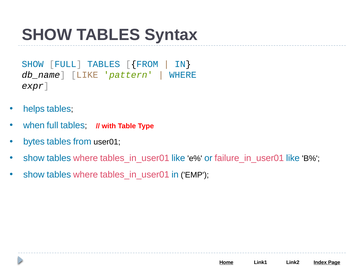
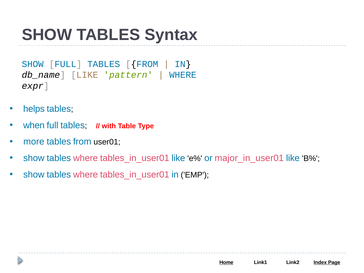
bytes: bytes -> more
failure_in_user01: failure_in_user01 -> major_in_user01
